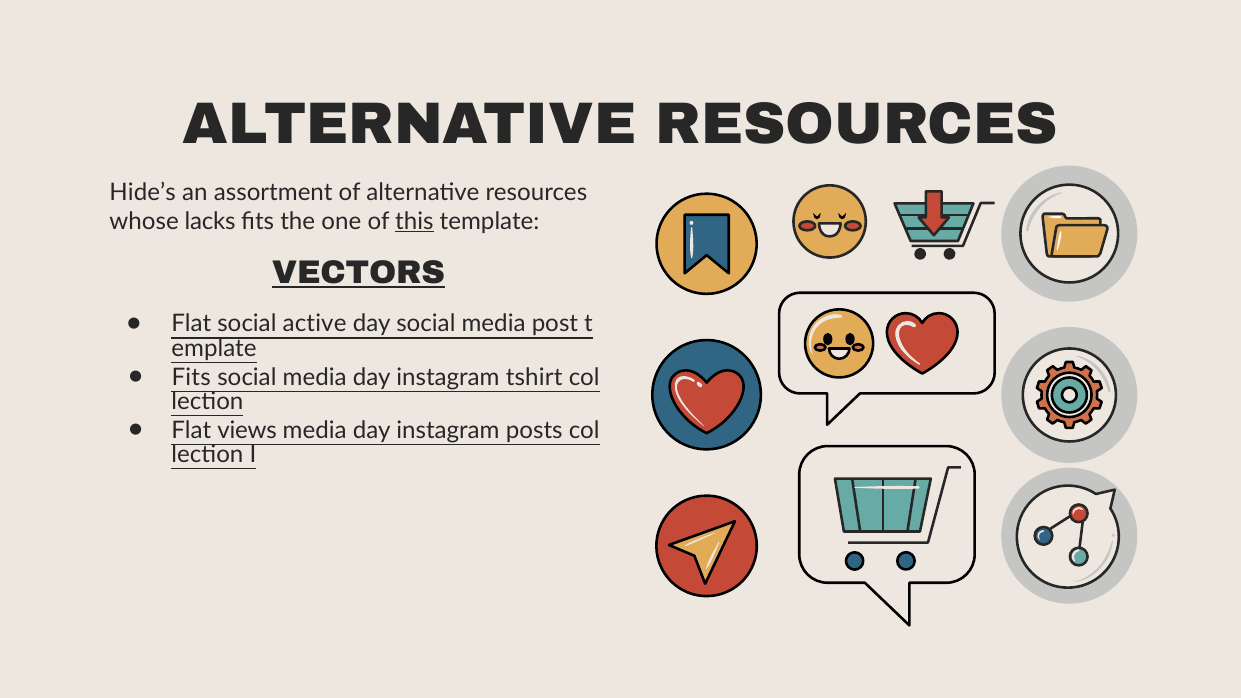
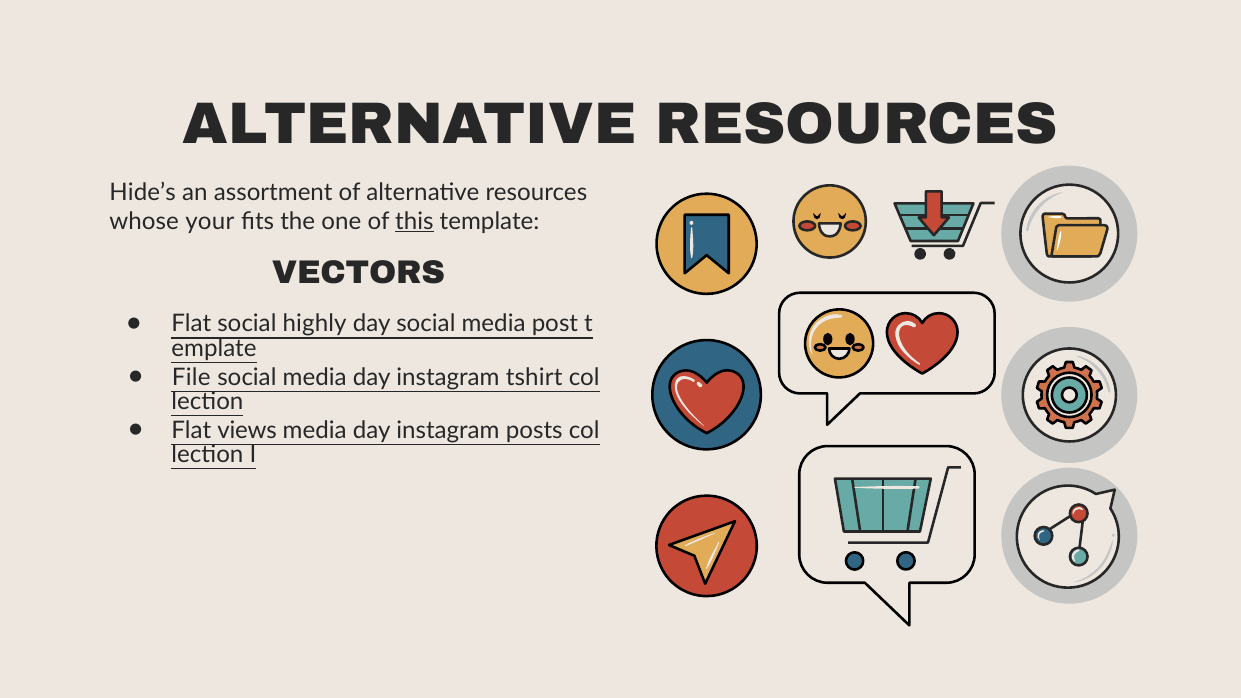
lacks: lacks -> your
VECTORS underline: present -> none
active: active -> highly
Fits at (191, 377): Fits -> File
